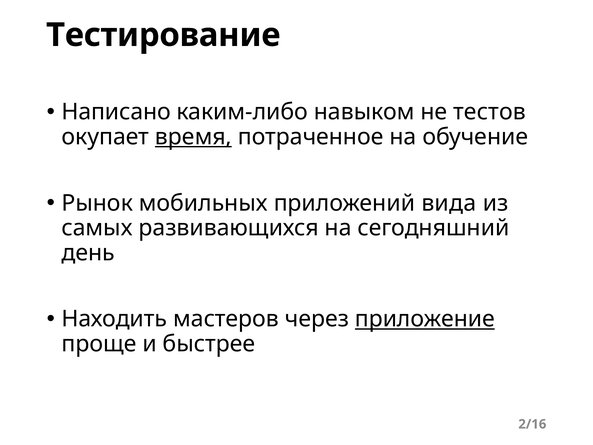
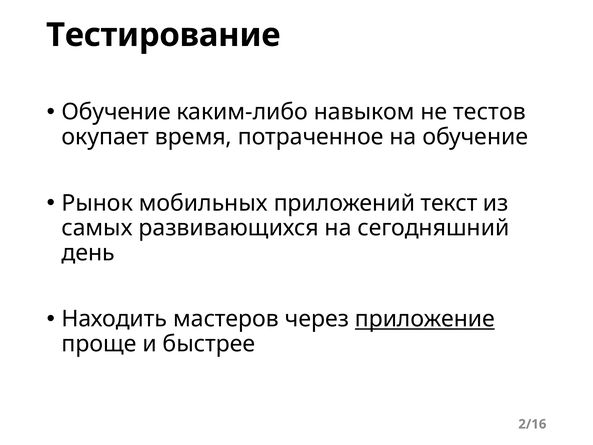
Написано at (116, 112): Написано -> Обучение
время underline: present -> none
вида: вида -> текст
